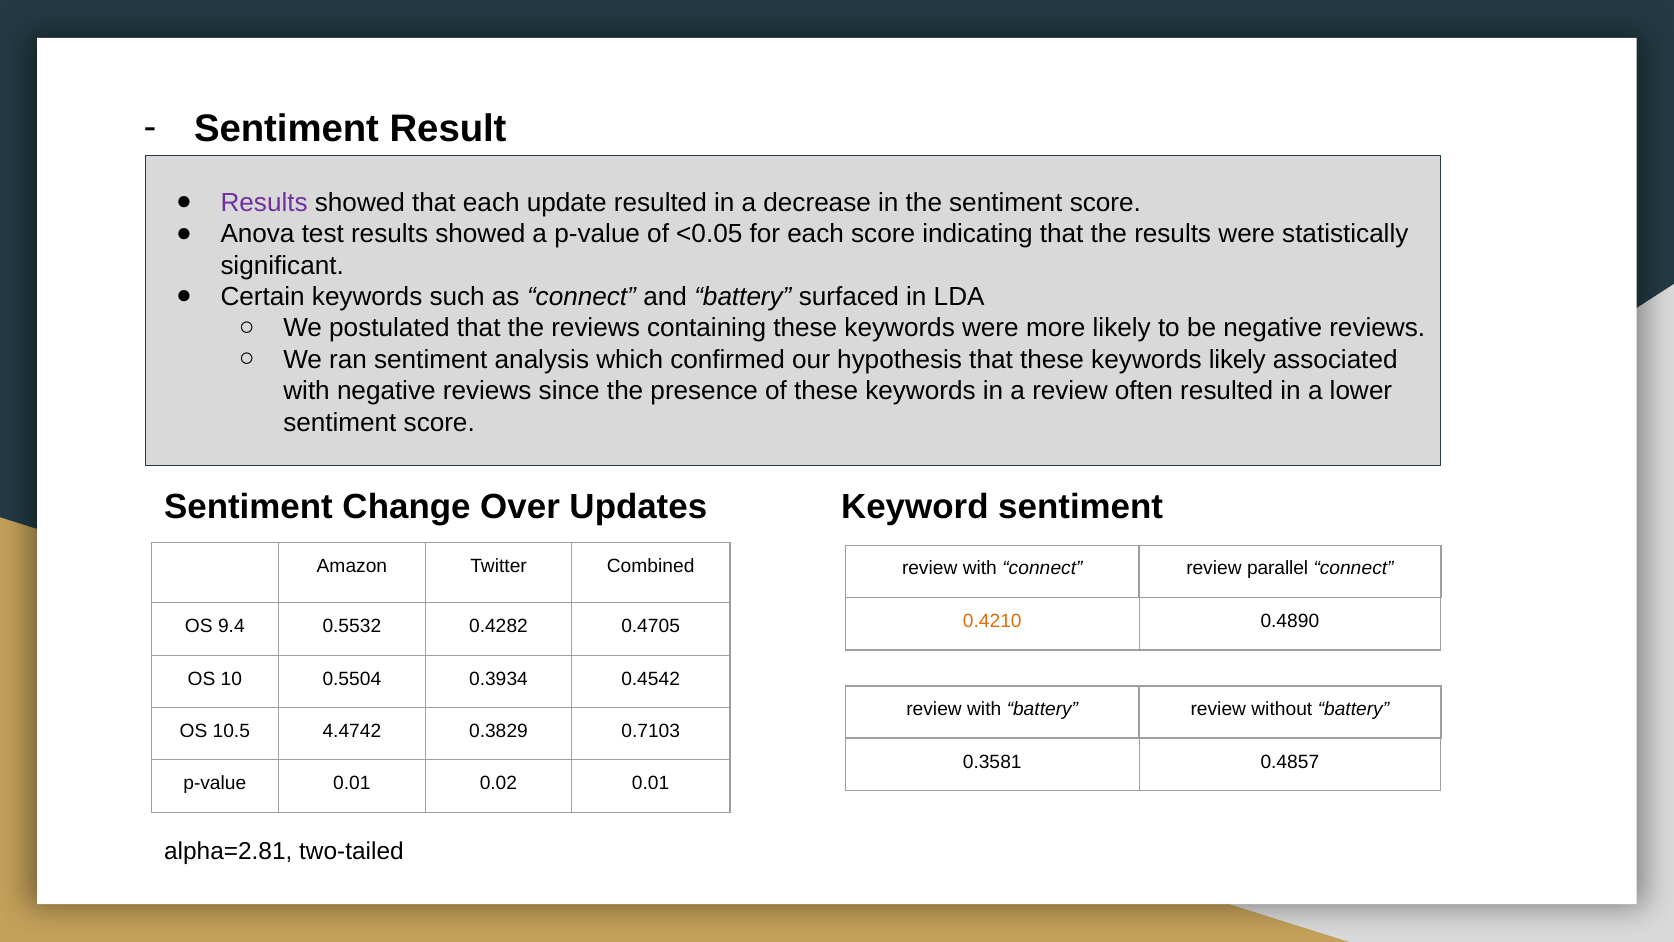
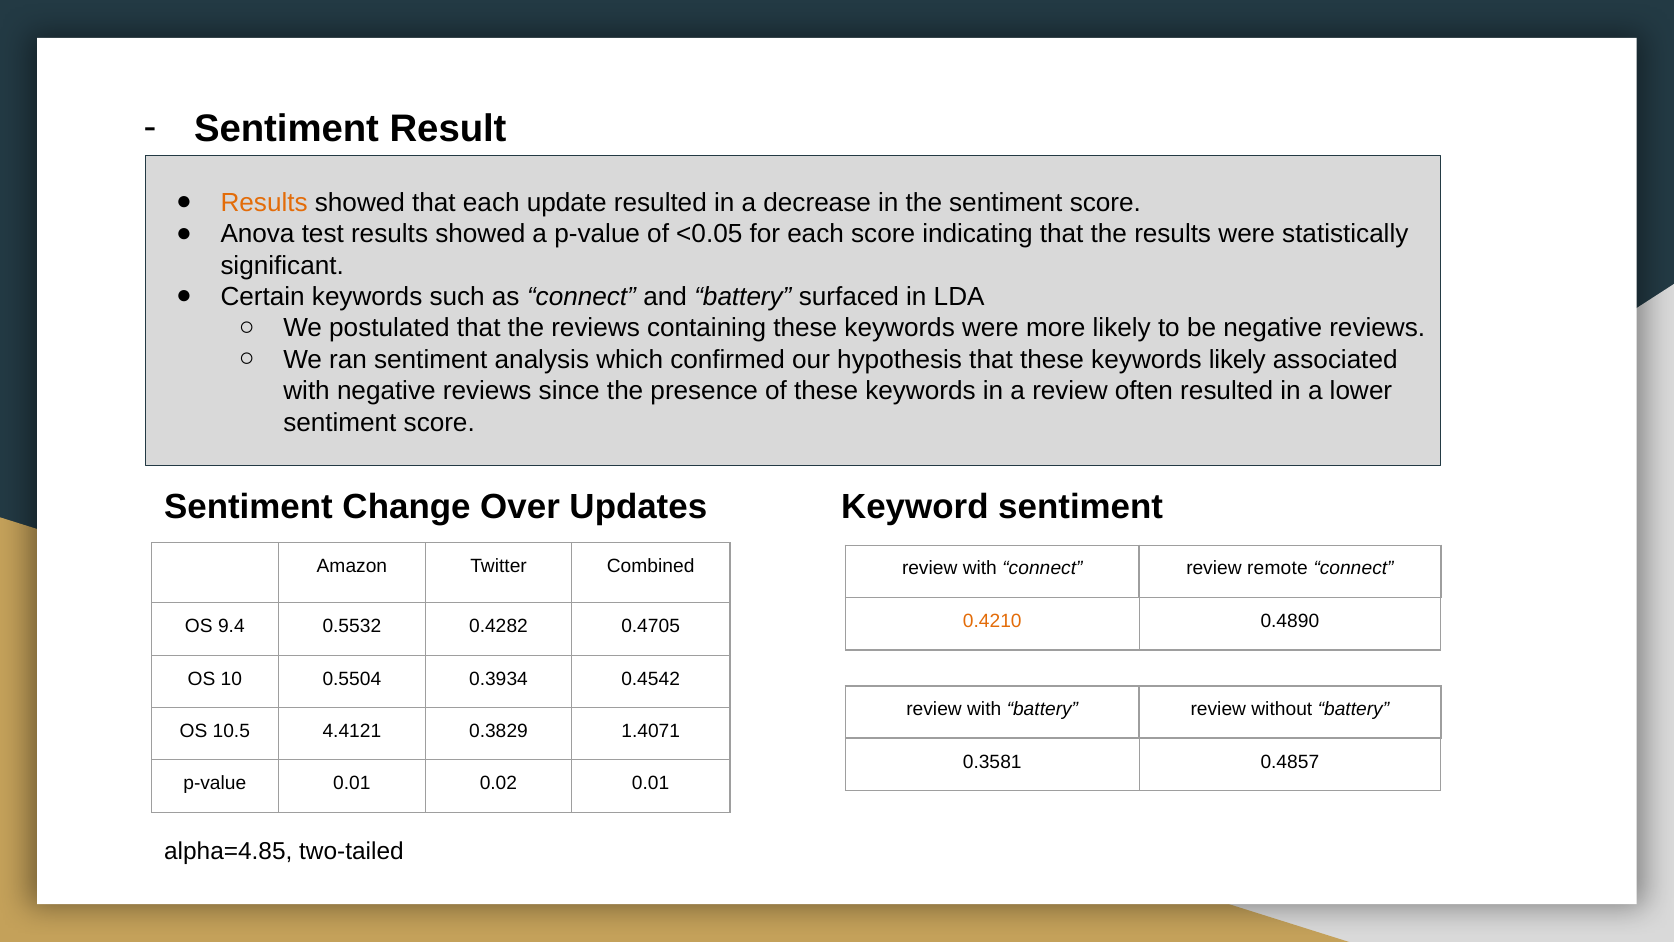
Results at (264, 203) colour: purple -> orange
parallel: parallel -> remote
4.4742: 4.4742 -> 4.4121
0.7103: 0.7103 -> 1.4071
alpha=2.81: alpha=2.81 -> alpha=4.85
